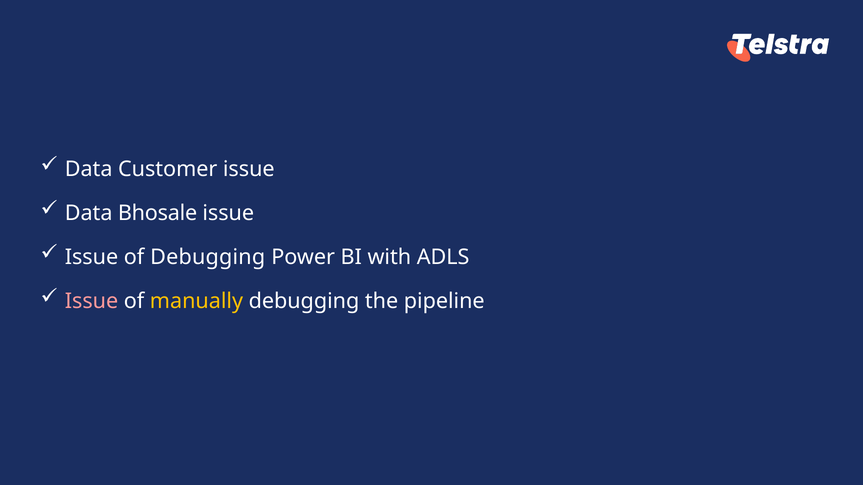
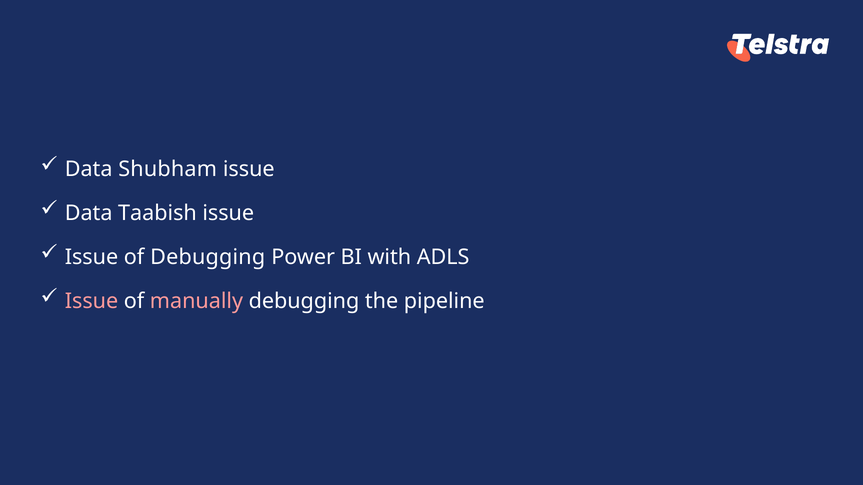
Customer: Customer -> Shubham
Bhosale: Bhosale -> Taabish
manually colour: yellow -> pink
